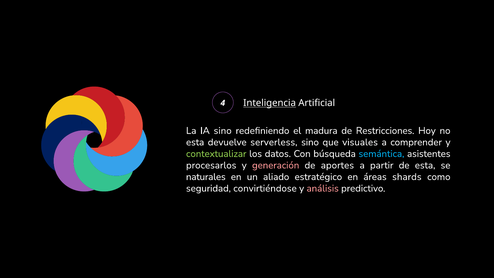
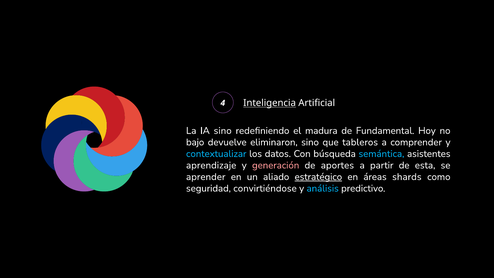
Restricciones: Restricciones -> Fundamental
esta at (195, 142): esta -> bajo
serverless: serverless -> eliminaron
visuales: visuales -> tableros
contextualizar colour: light green -> light blue
procesarlos: procesarlos -> aprendizaje
naturales: naturales -> aprender
estratégico underline: none -> present
análisis colour: pink -> light blue
